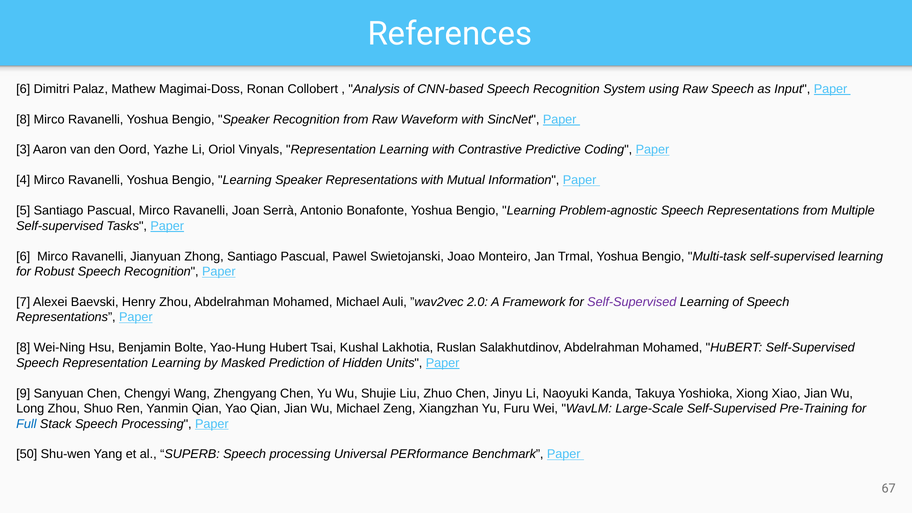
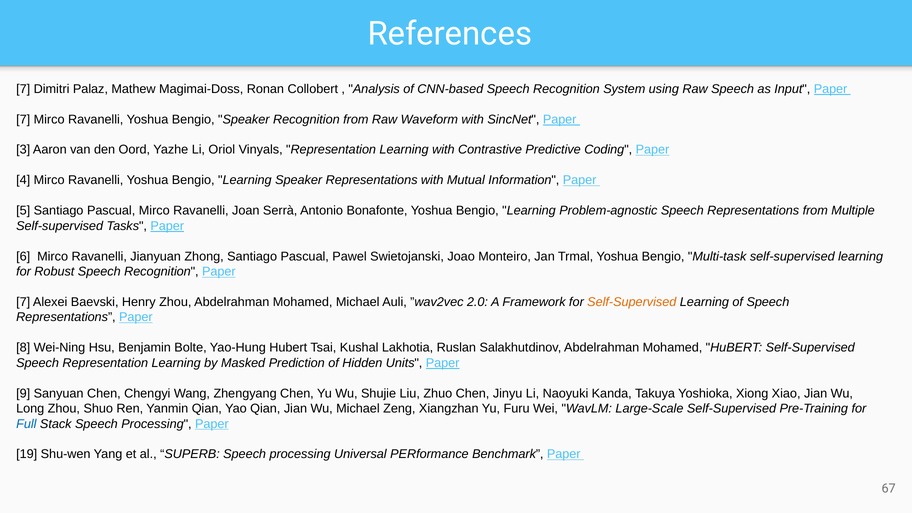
6 at (23, 89): 6 -> 7
8 at (23, 119): 8 -> 7
Self-Supervised at (632, 302) colour: purple -> orange
50: 50 -> 19
